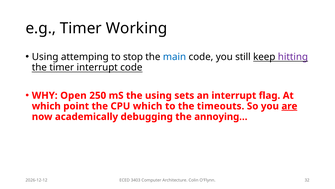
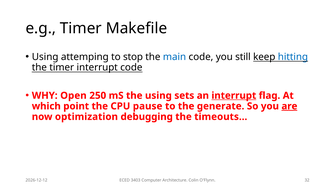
Working: Working -> Makefile
hitting colour: purple -> blue
interrupt at (234, 95) underline: none -> present
CPU which: which -> pause
timeouts: timeouts -> generate
academically: academically -> optimization
annoying…: annoying… -> timeouts…
